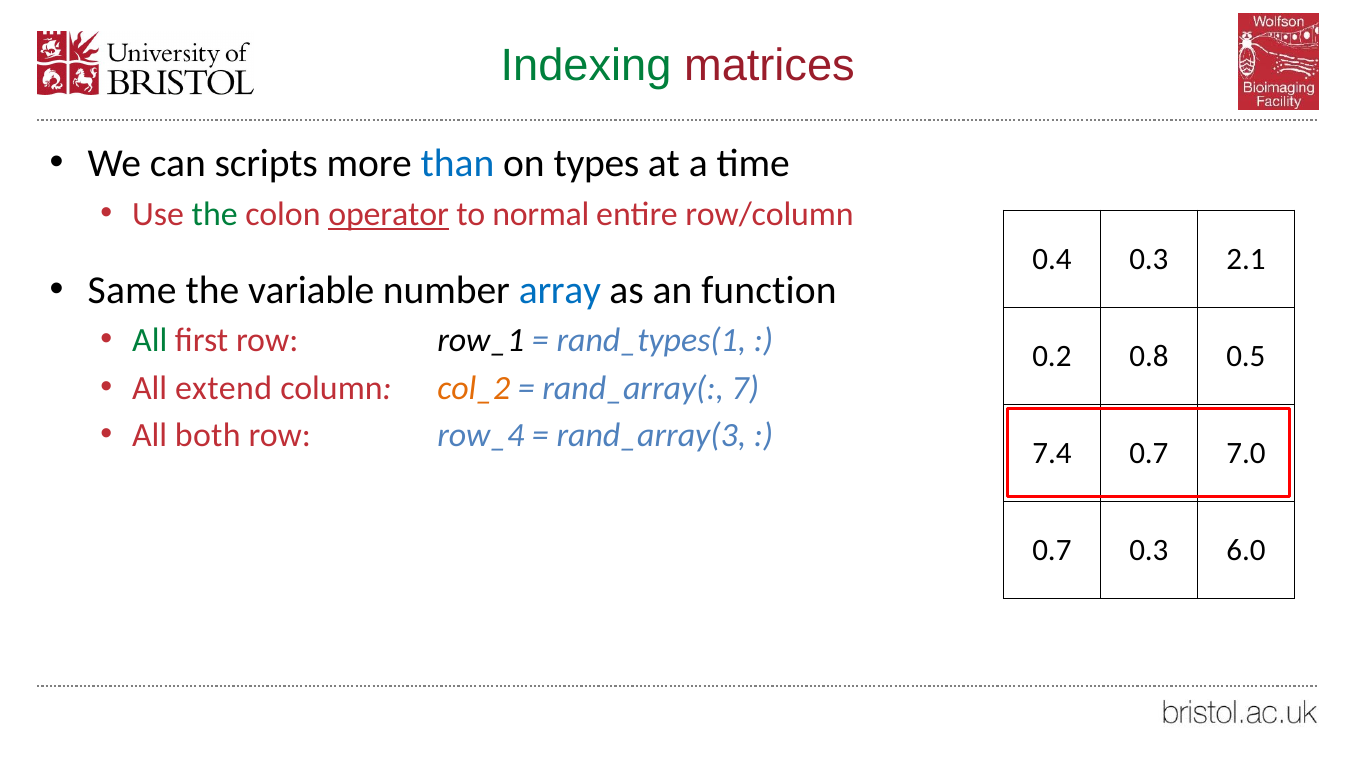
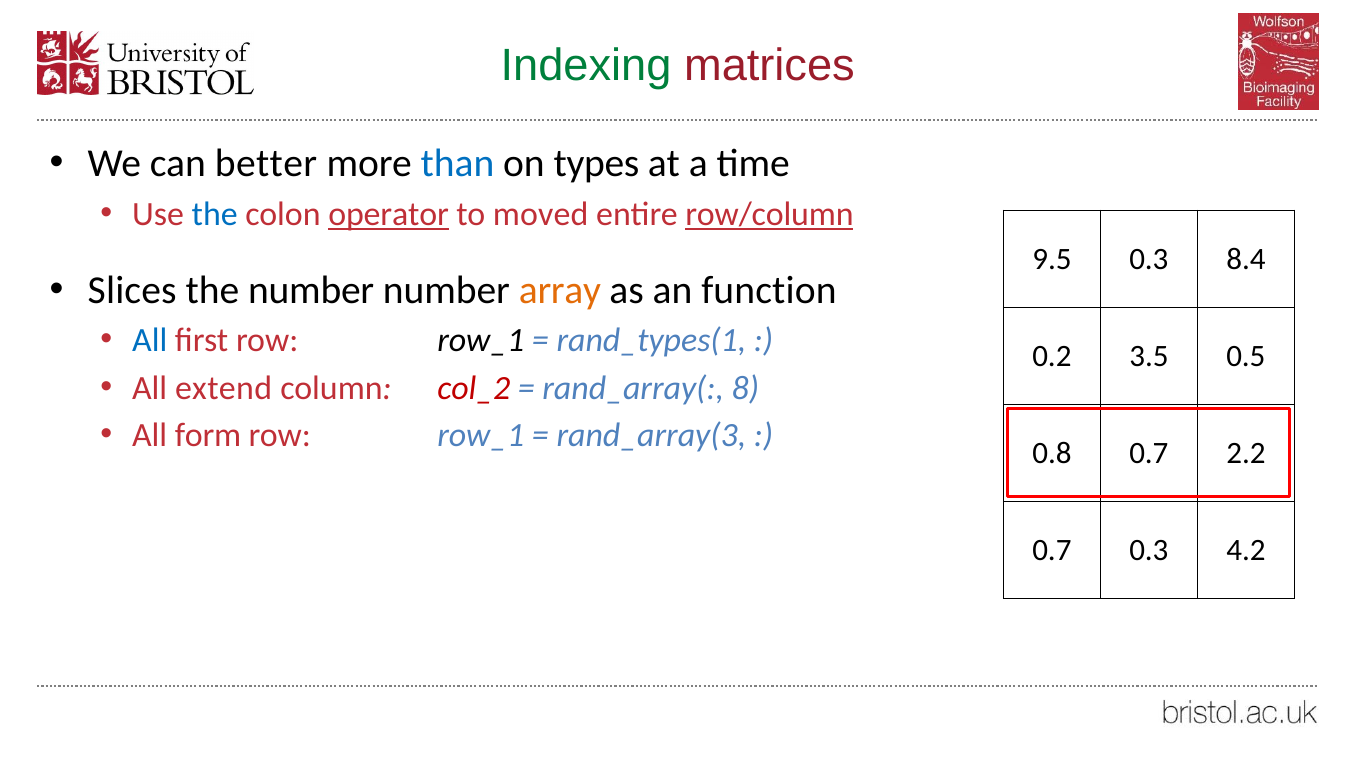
scripts: scripts -> better
the at (215, 214) colour: green -> blue
normal: normal -> moved
row/column underline: none -> present
0.4: 0.4 -> 9.5
2.1: 2.1 -> 8.4
Same: Same -> Slices
the variable: variable -> number
array colour: blue -> orange
All at (150, 341) colour: green -> blue
0.8: 0.8 -> 3.5
col_2 colour: orange -> red
7: 7 -> 8
both: both -> form
row_4 at (481, 435): row_4 -> row_1
7.4: 7.4 -> 0.8
7.0: 7.0 -> 2.2
6.0: 6.0 -> 4.2
